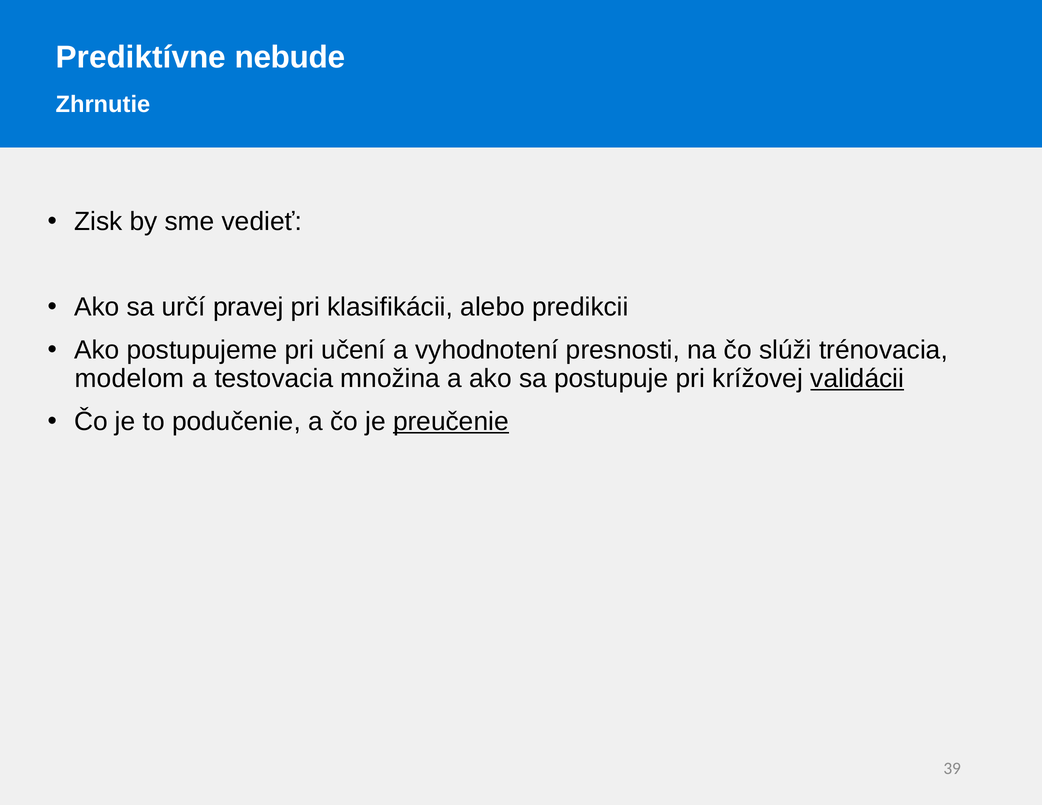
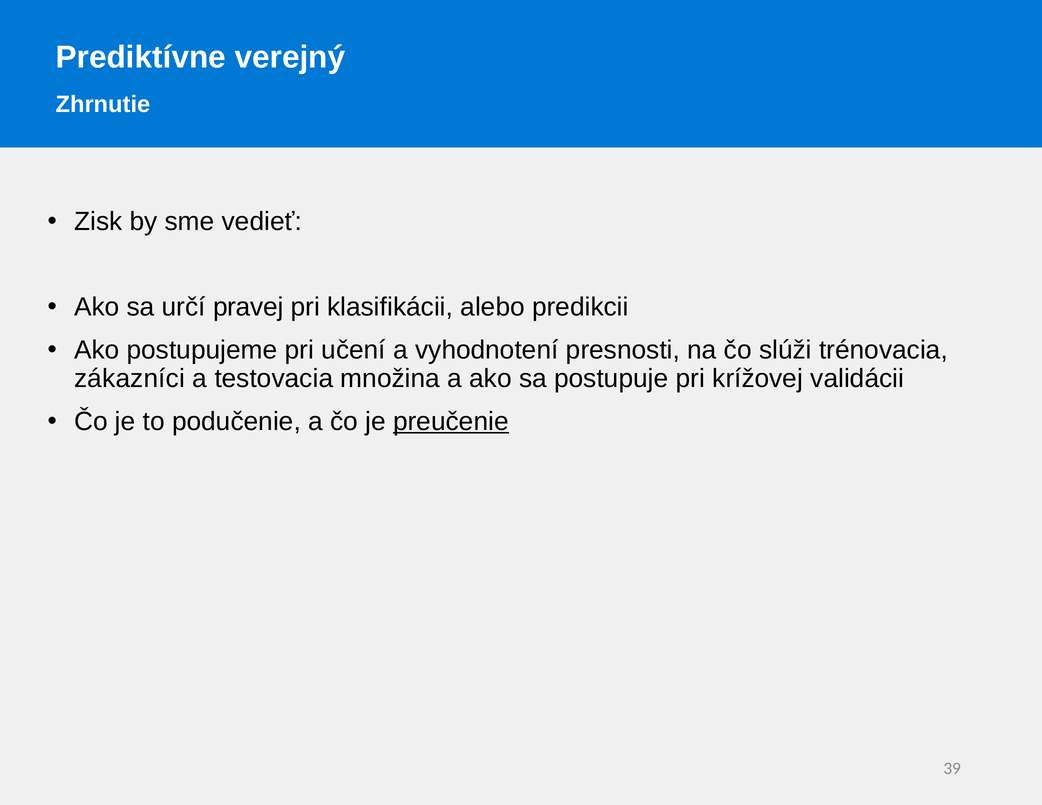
nebude: nebude -> verejný
modelom: modelom -> zákazníci
validácii underline: present -> none
